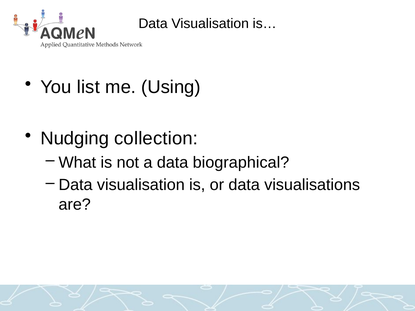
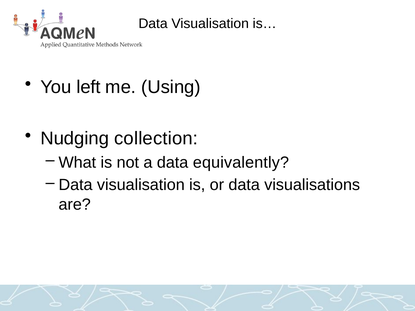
list: list -> left
biographical: biographical -> equivalently
